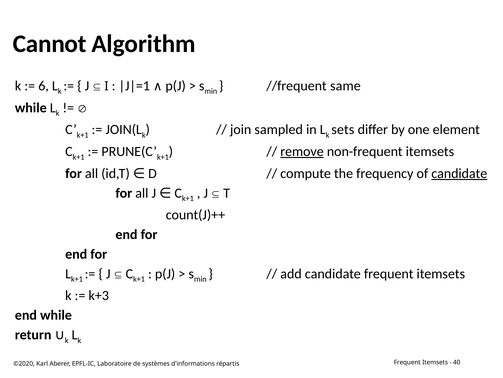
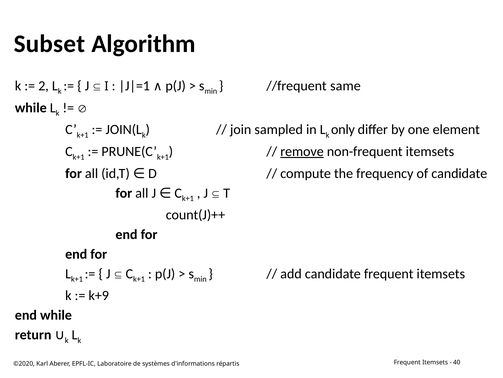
Cannot: Cannot -> Subset
6: 6 -> 2
sets: sets -> only
candidate at (459, 173) underline: present -> none
k+3: k+3 -> k+9
